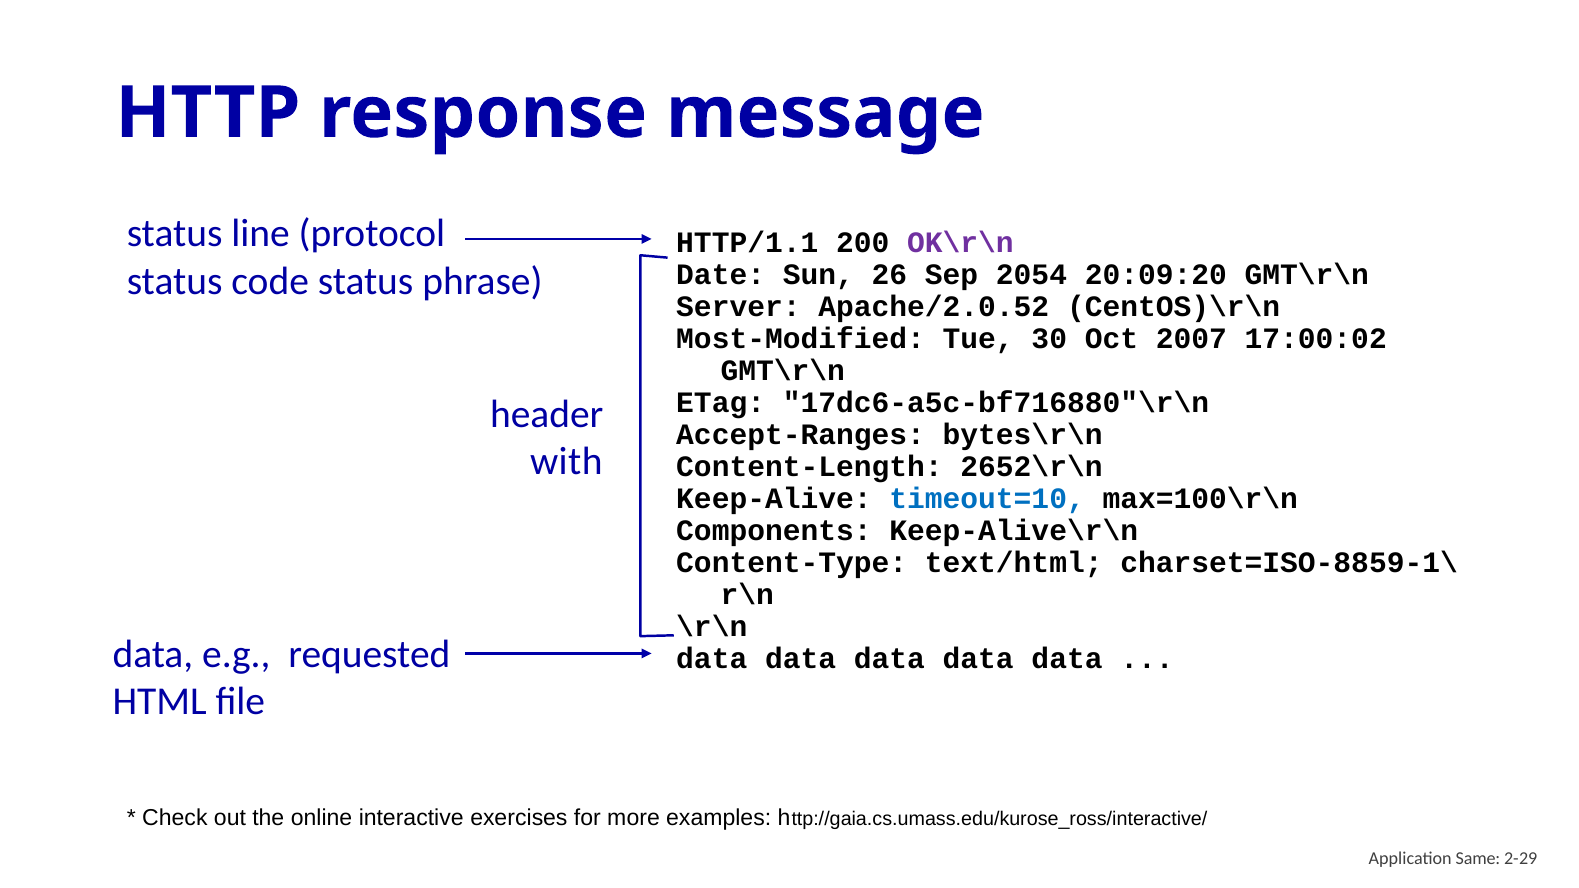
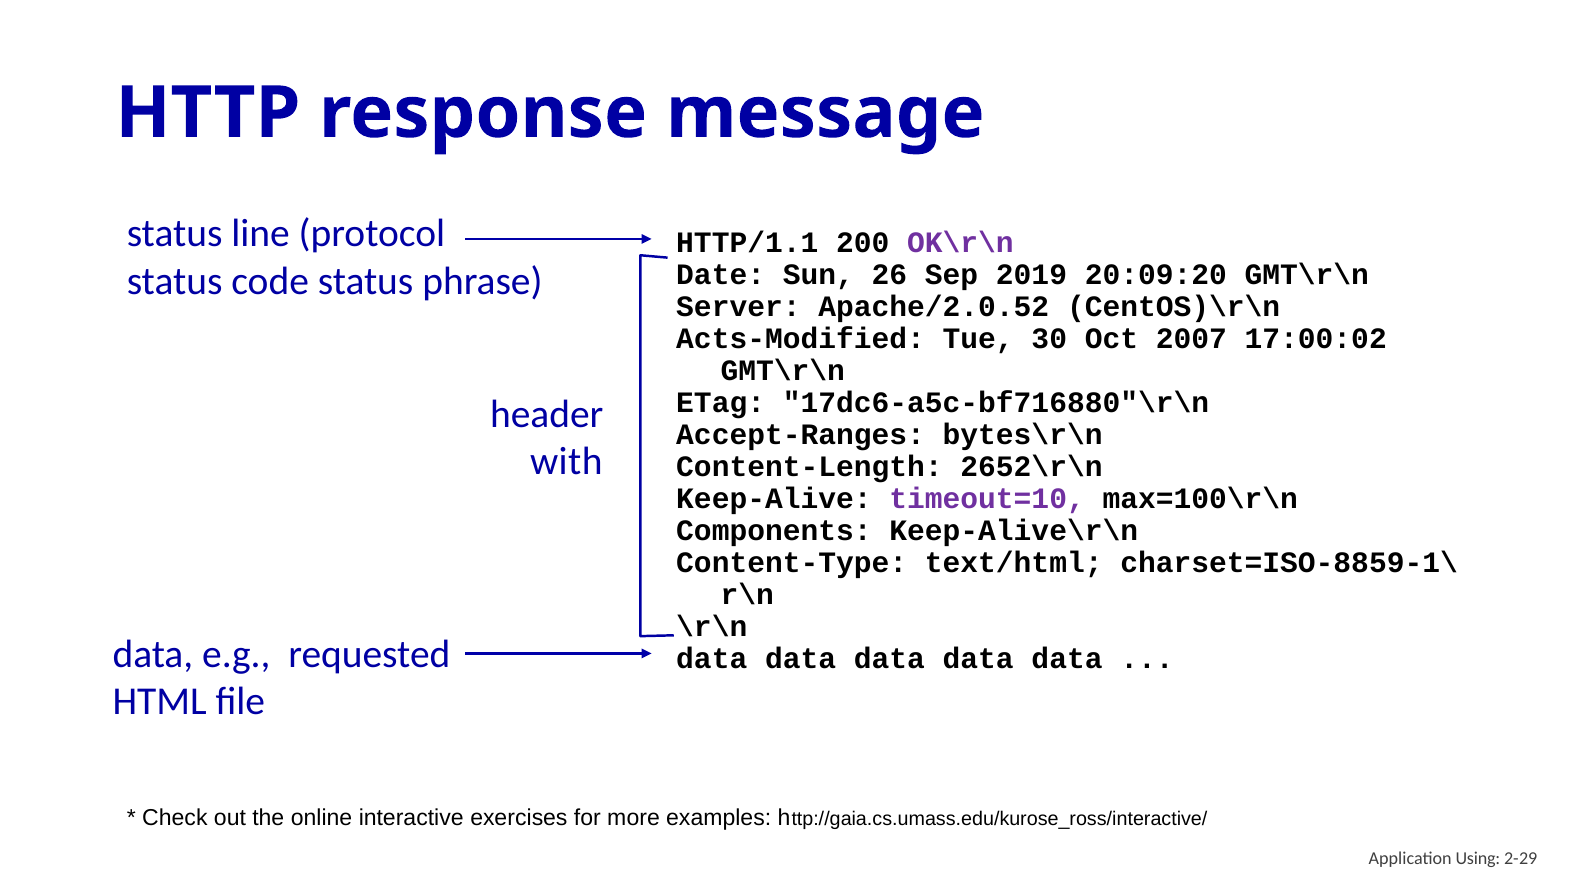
2054: 2054 -> 2019
Most-Modified: Most-Modified -> Acts-Modified
timeout=10 colour: blue -> purple
Same: Same -> Using
